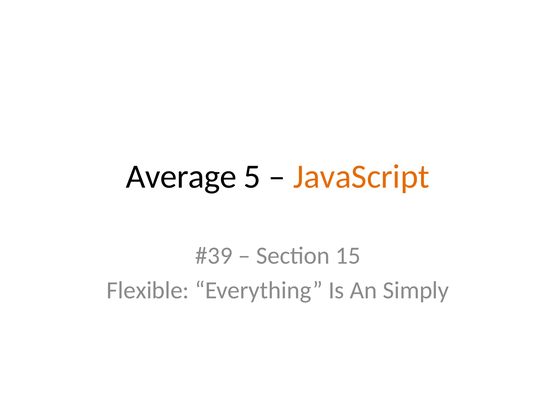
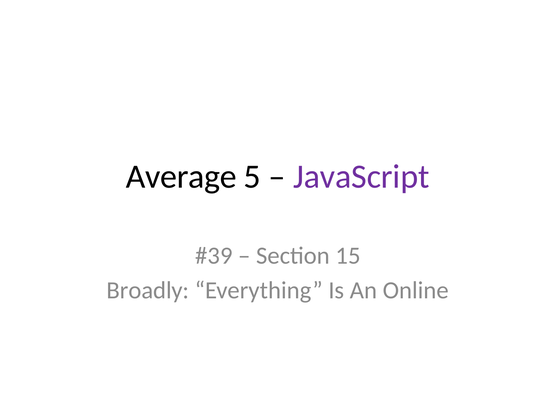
JavaScript colour: orange -> purple
Flexible: Flexible -> Broadly
Simply: Simply -> Online
